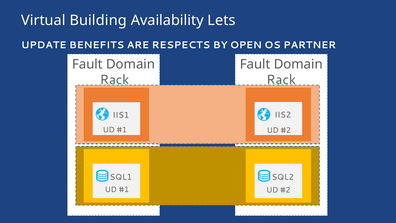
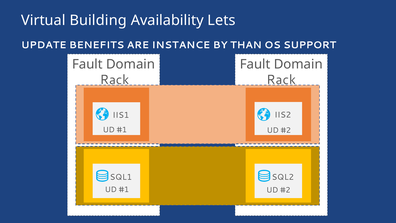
RESPECTS: RESPECTS -> INSTANCE
OPEN: OPEN -> THAN
PARTNER: PARTNER -> SUPPORT
